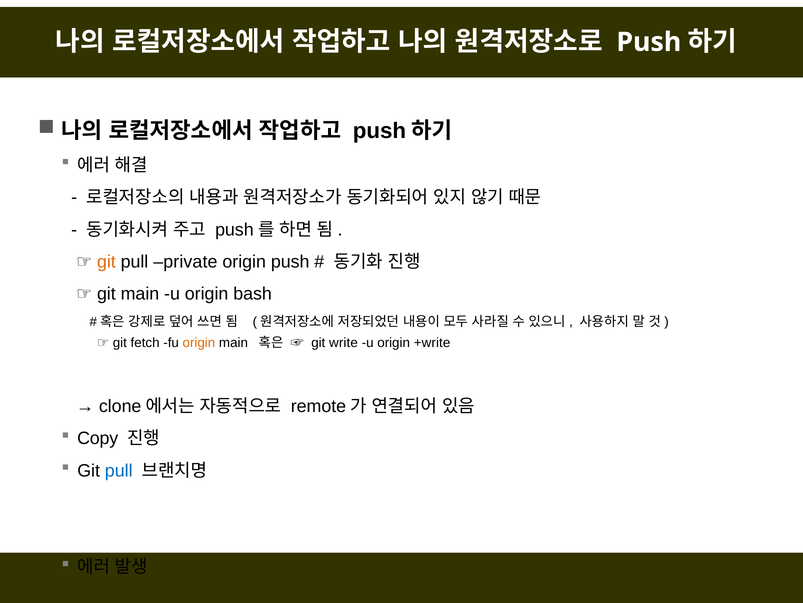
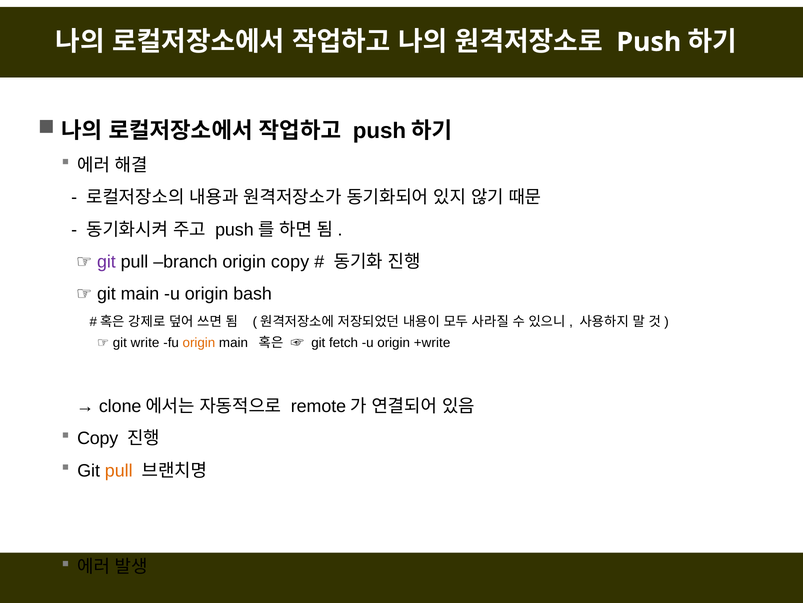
git at (106, 261) colour: orange -> purple
private: private -> branch
origin push: push -> copy
fetch: fetch -> write
write: write -> fetch
pull at (119, 470) colour: blue -> orange
